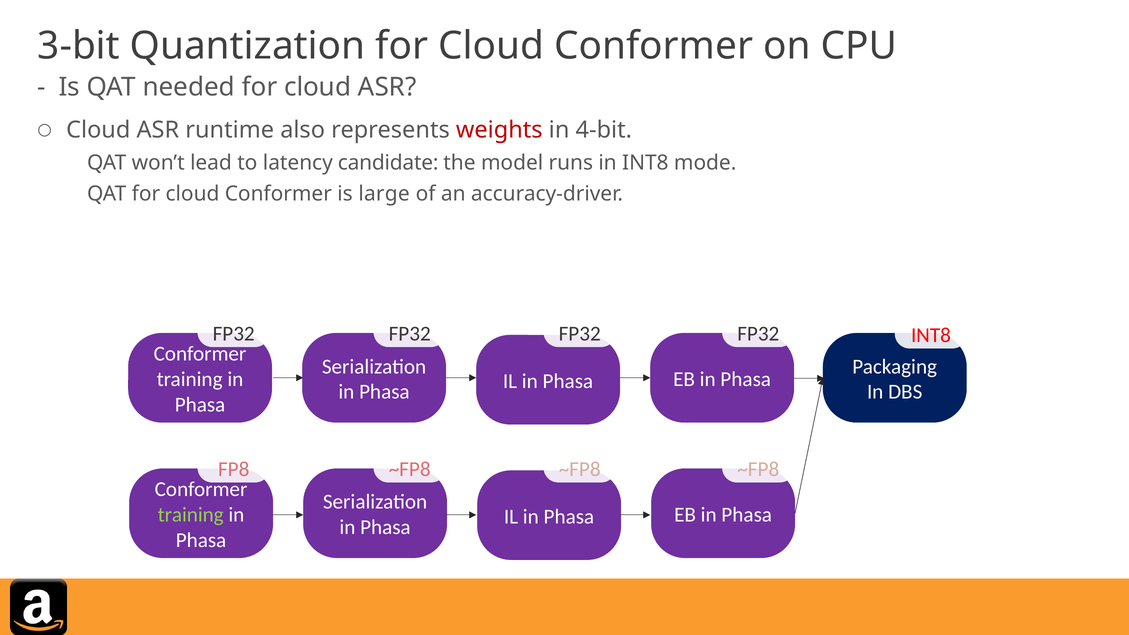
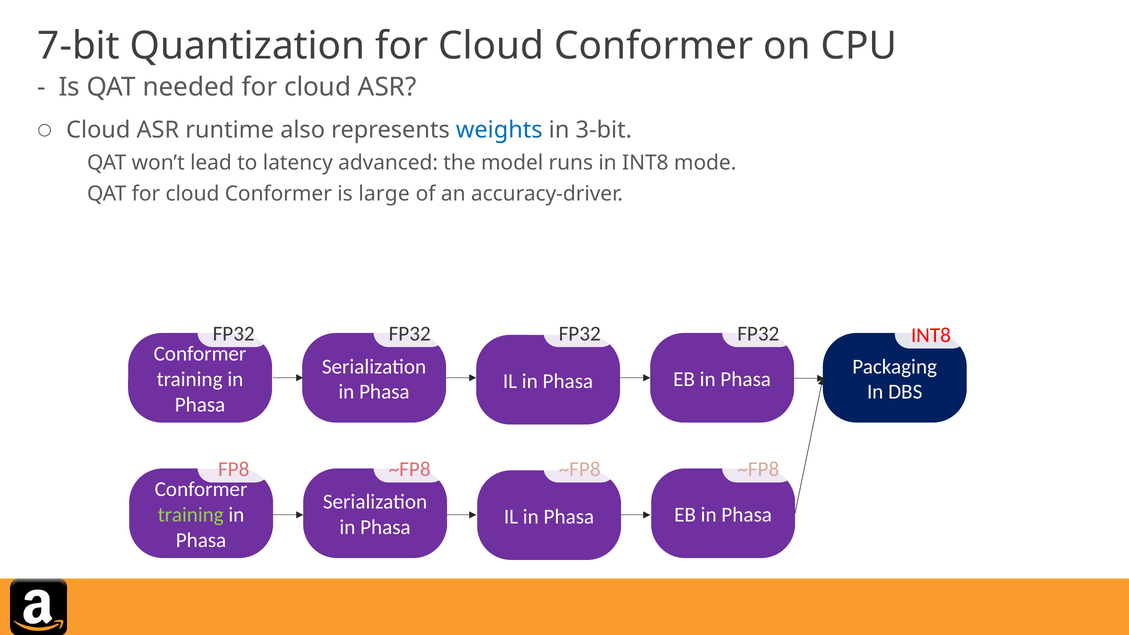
3-bit: 3-bit -> 7-bit
weights colour: red -> blue
4-bit: 4-bit -> 3-bit
candidate: candidate -> advanced
